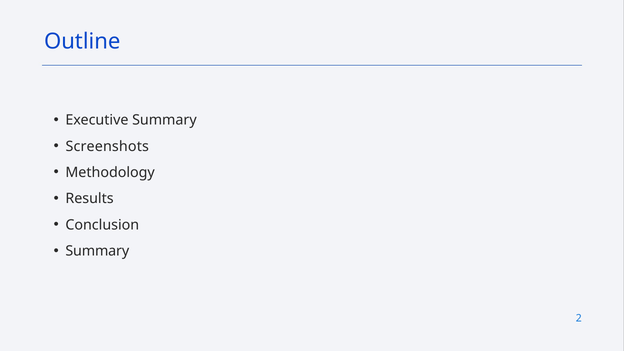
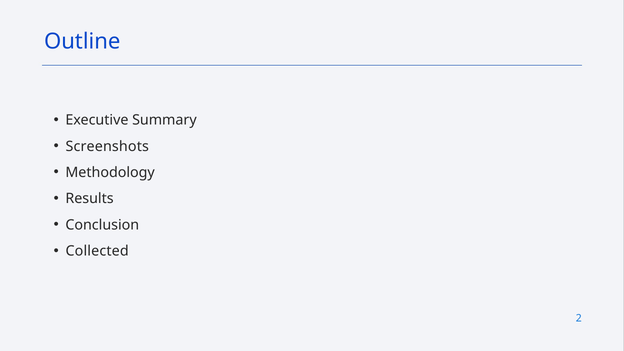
Summary at (97, 251): Summary -> Collected
